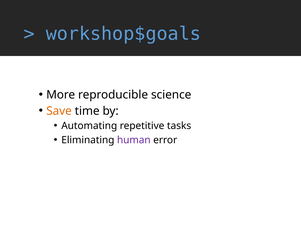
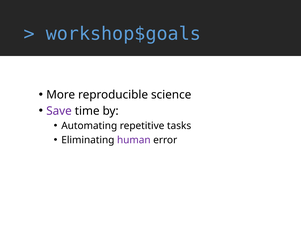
Save colour: orange -> purple
